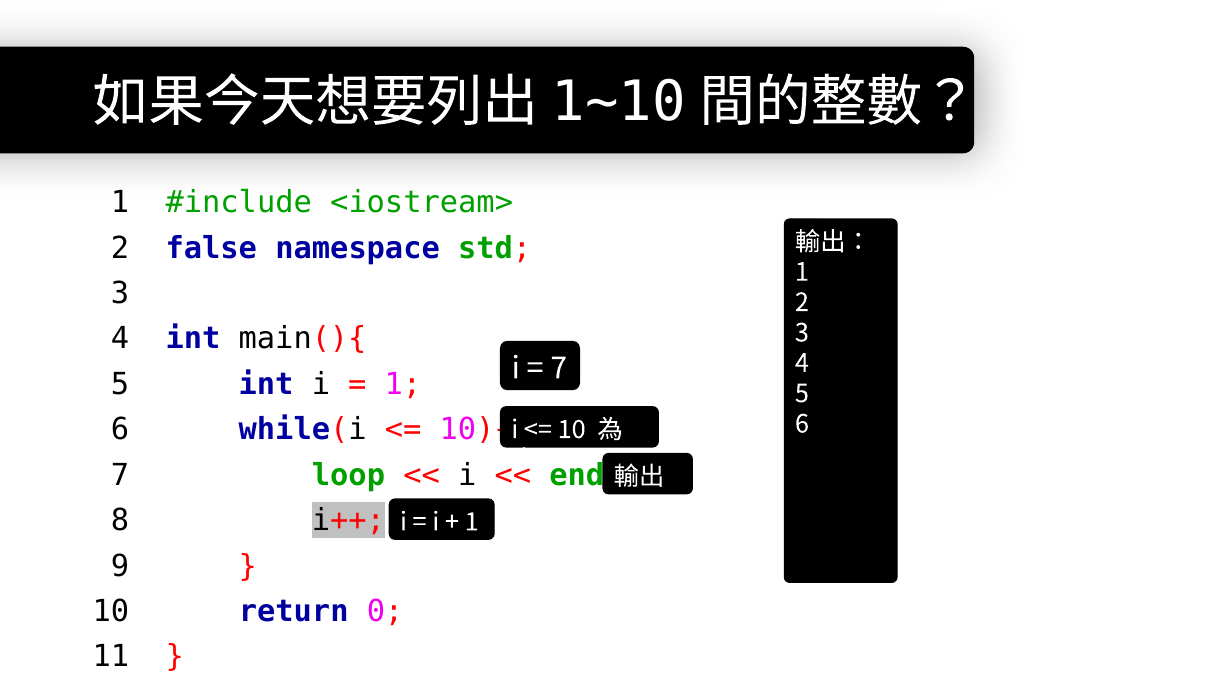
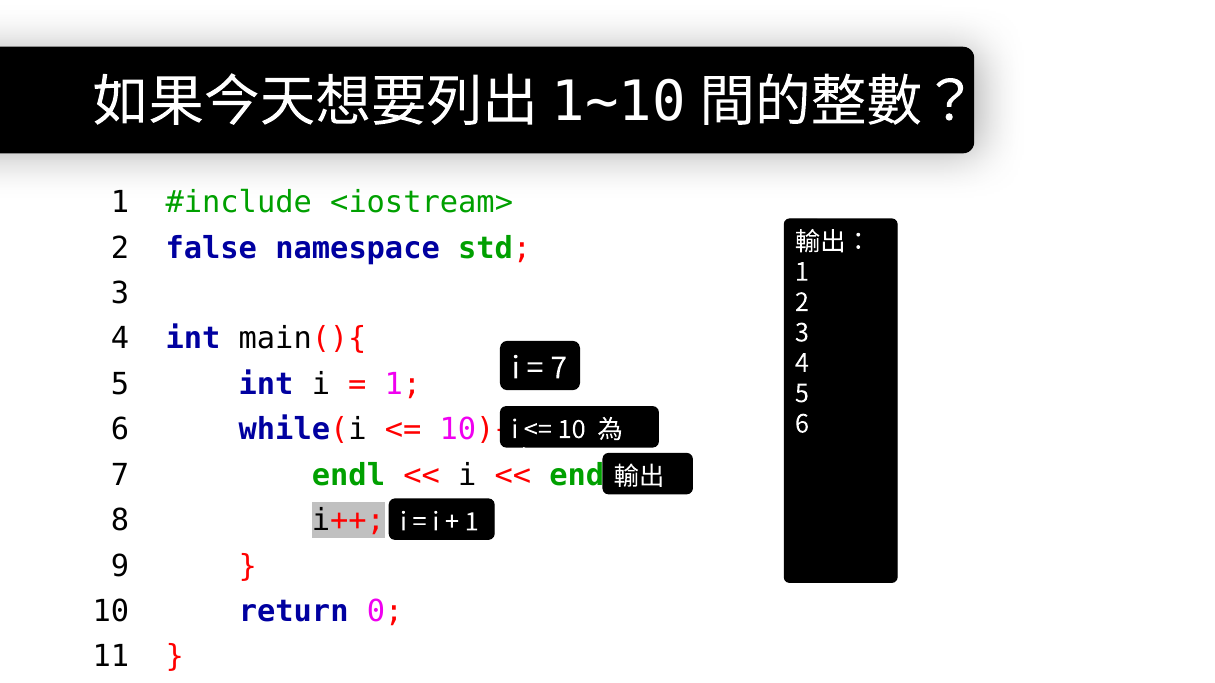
7 loop: loop -> endl
